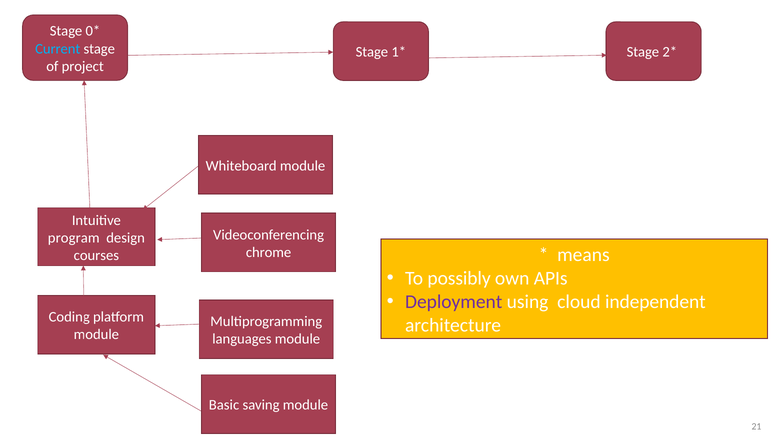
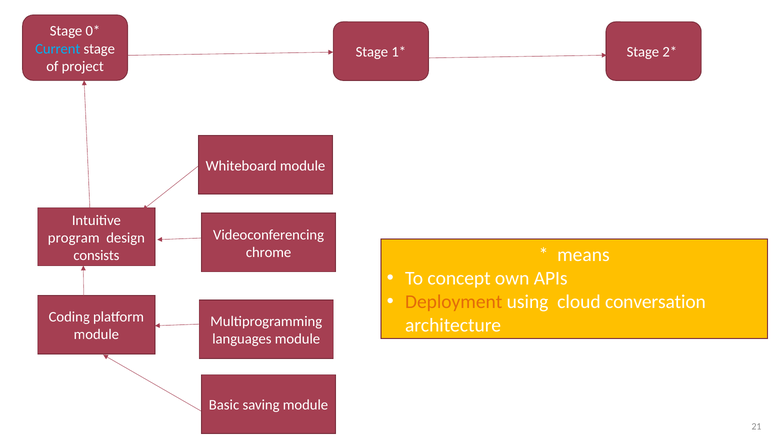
courses: courses -> consists
possibly: possibly -> concept
Deployment colour: purple -> orange
independent: independent -> conversation
